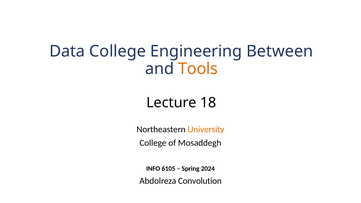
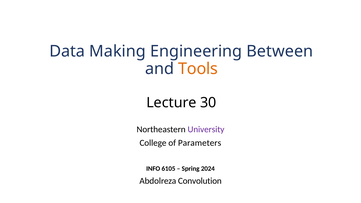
Data College: College -> Making
18: 18 -> 30
University colour: orange -> purple
Mosaddegh: Mosaddegh -> Parameters
